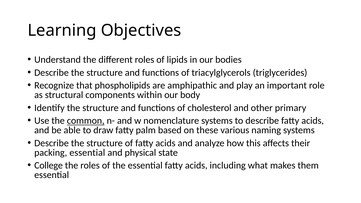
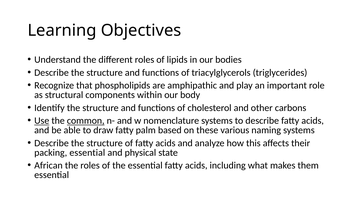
primary: primary -> carbons
Use underline: none -> present
College: College -> African
